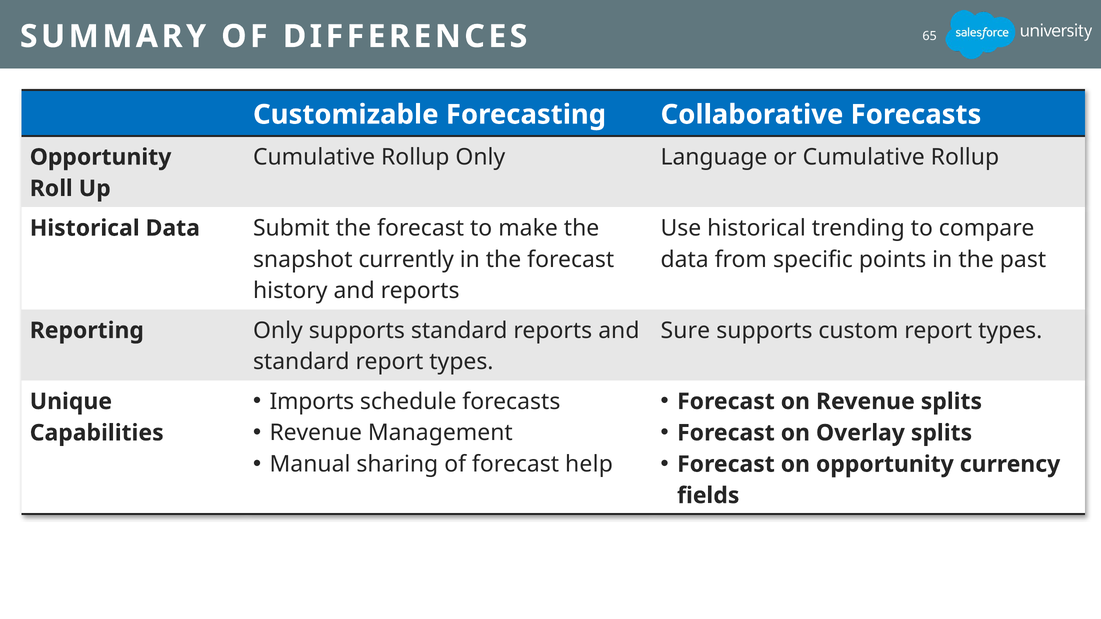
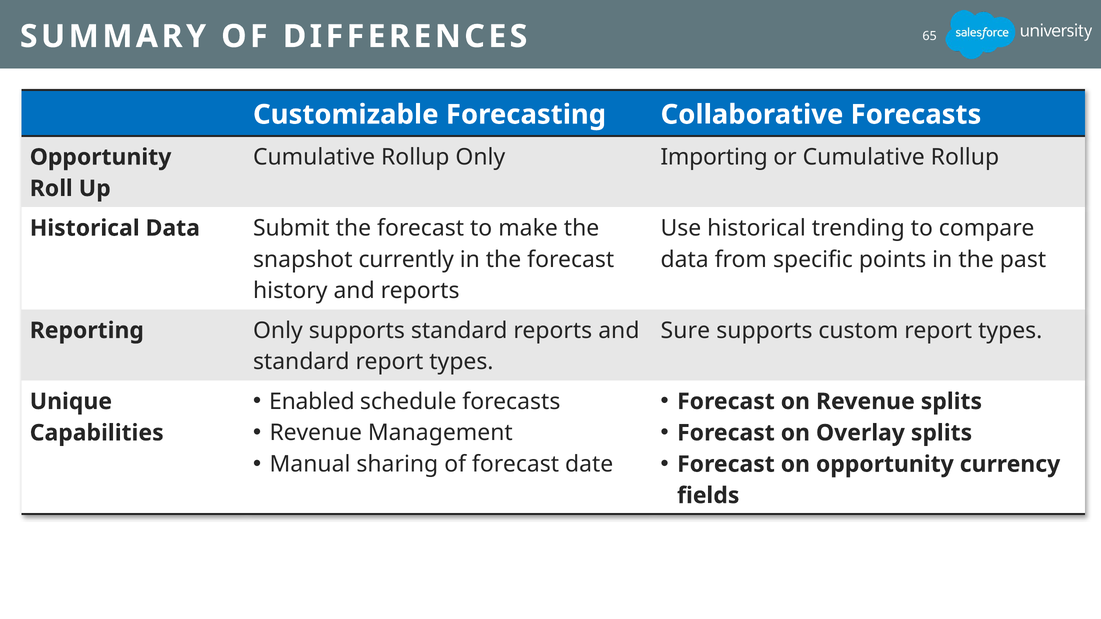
Language: Language -> Importing
Imports: Imports -> Enabled
help: help -> date
